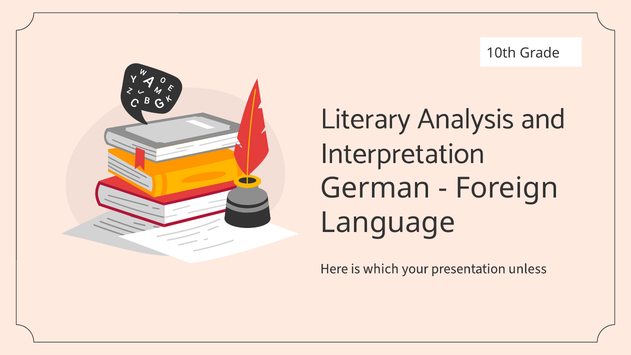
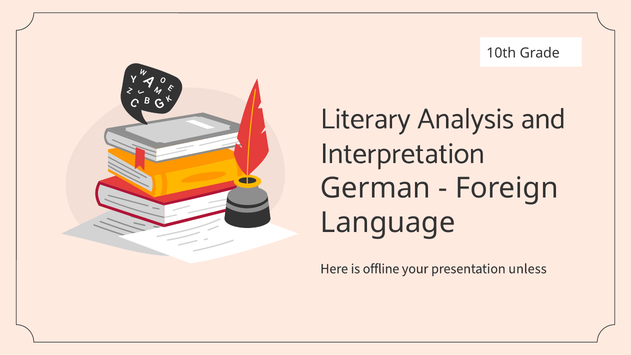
which: which -> offline
